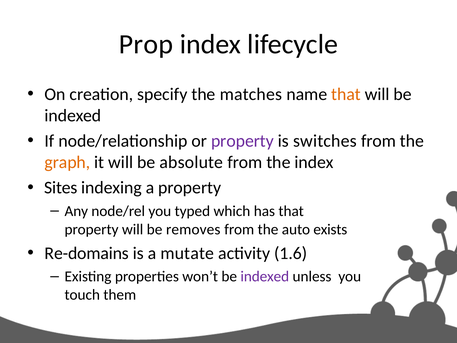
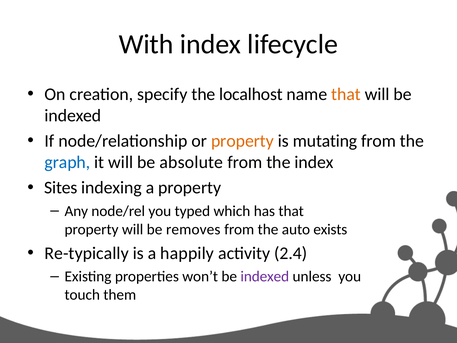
Prop: Prop -> With
matches: matches -> localhost
property at (242, 141) colour: purple -> orange
switches: switches -> mutating
graph colour: orange -> blue
Re-domains: Re-domains -> Re-typically
mutate: mutate -> happily
1.6: 1.6 -> 2.4
